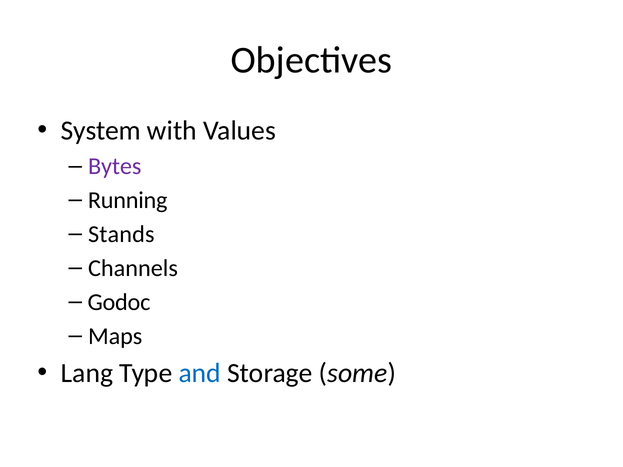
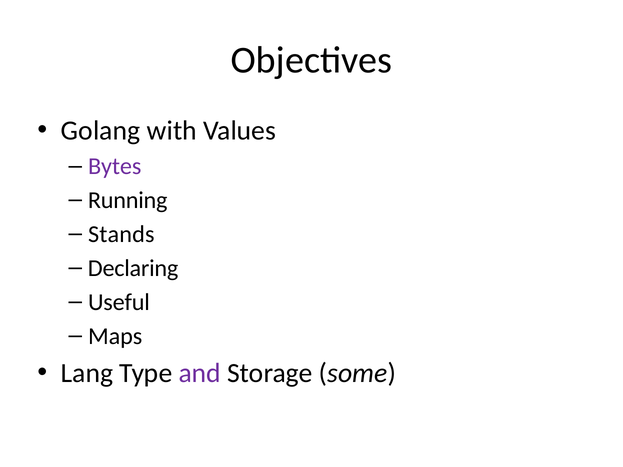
System: System -> Golang
Channels: Channels -> Declaring
Godoc: Godoc -> Useful
and colour: blue -> purple
